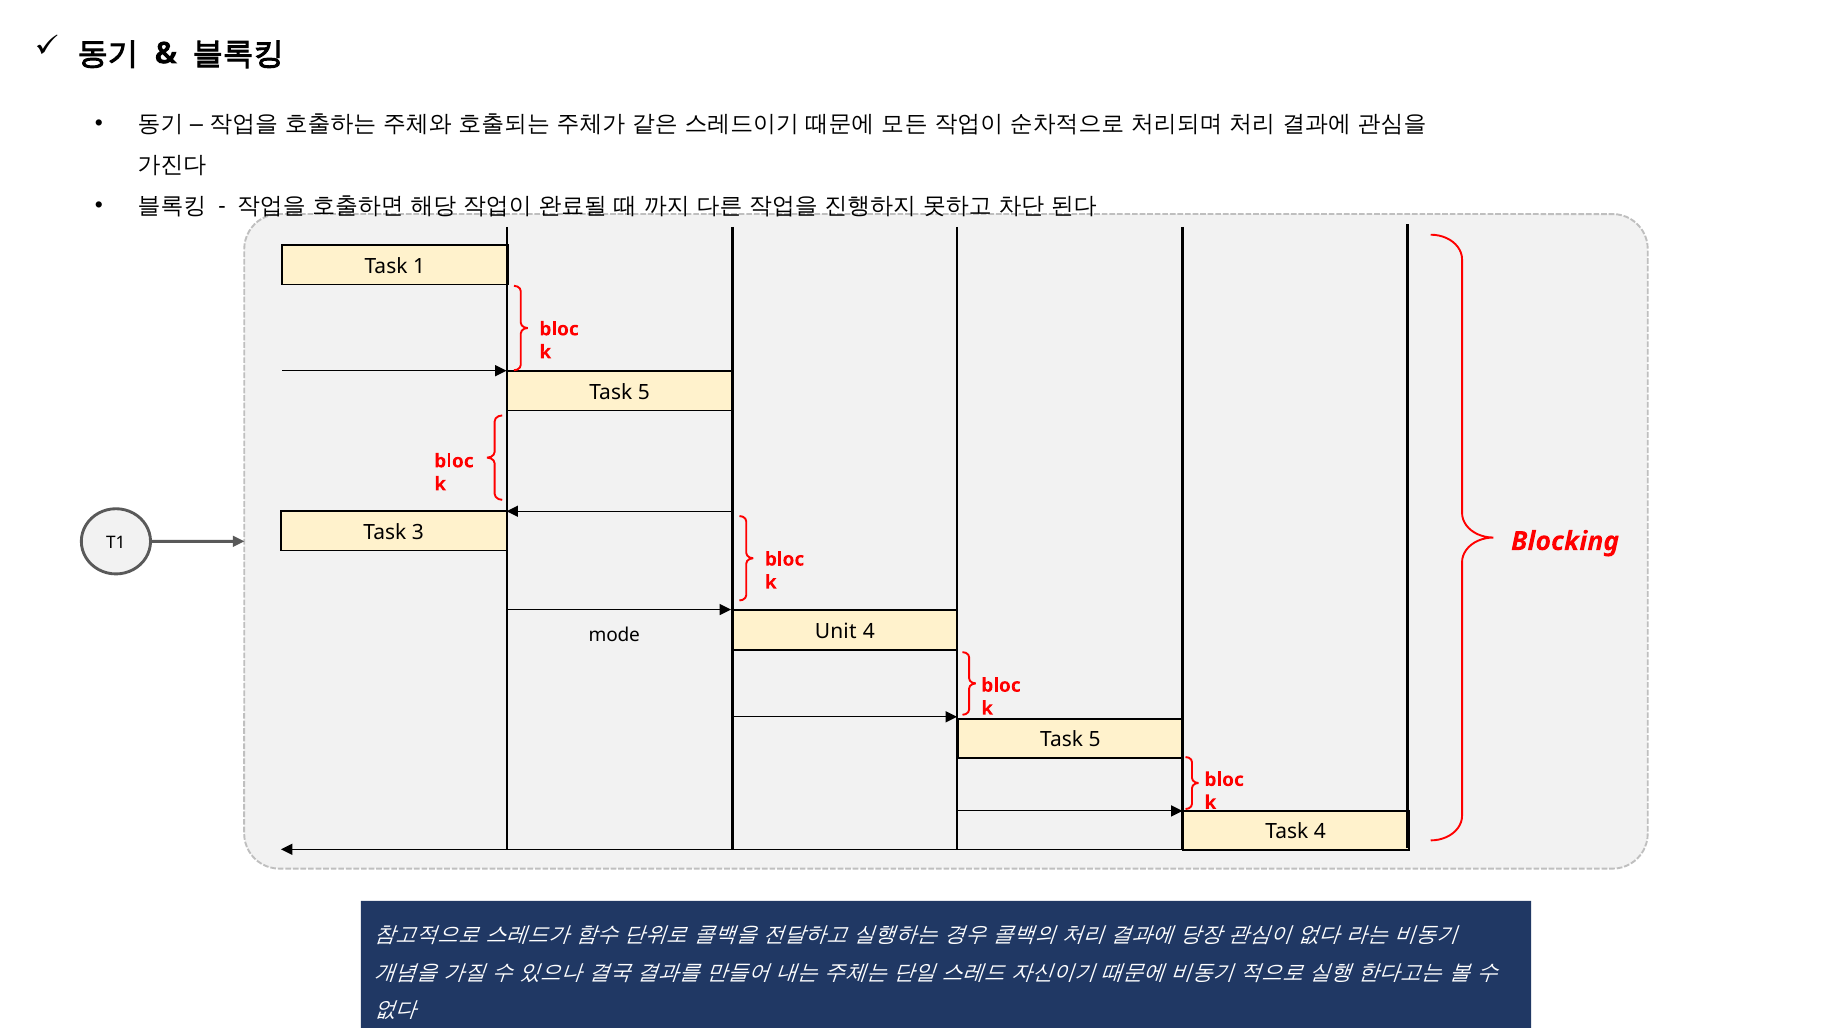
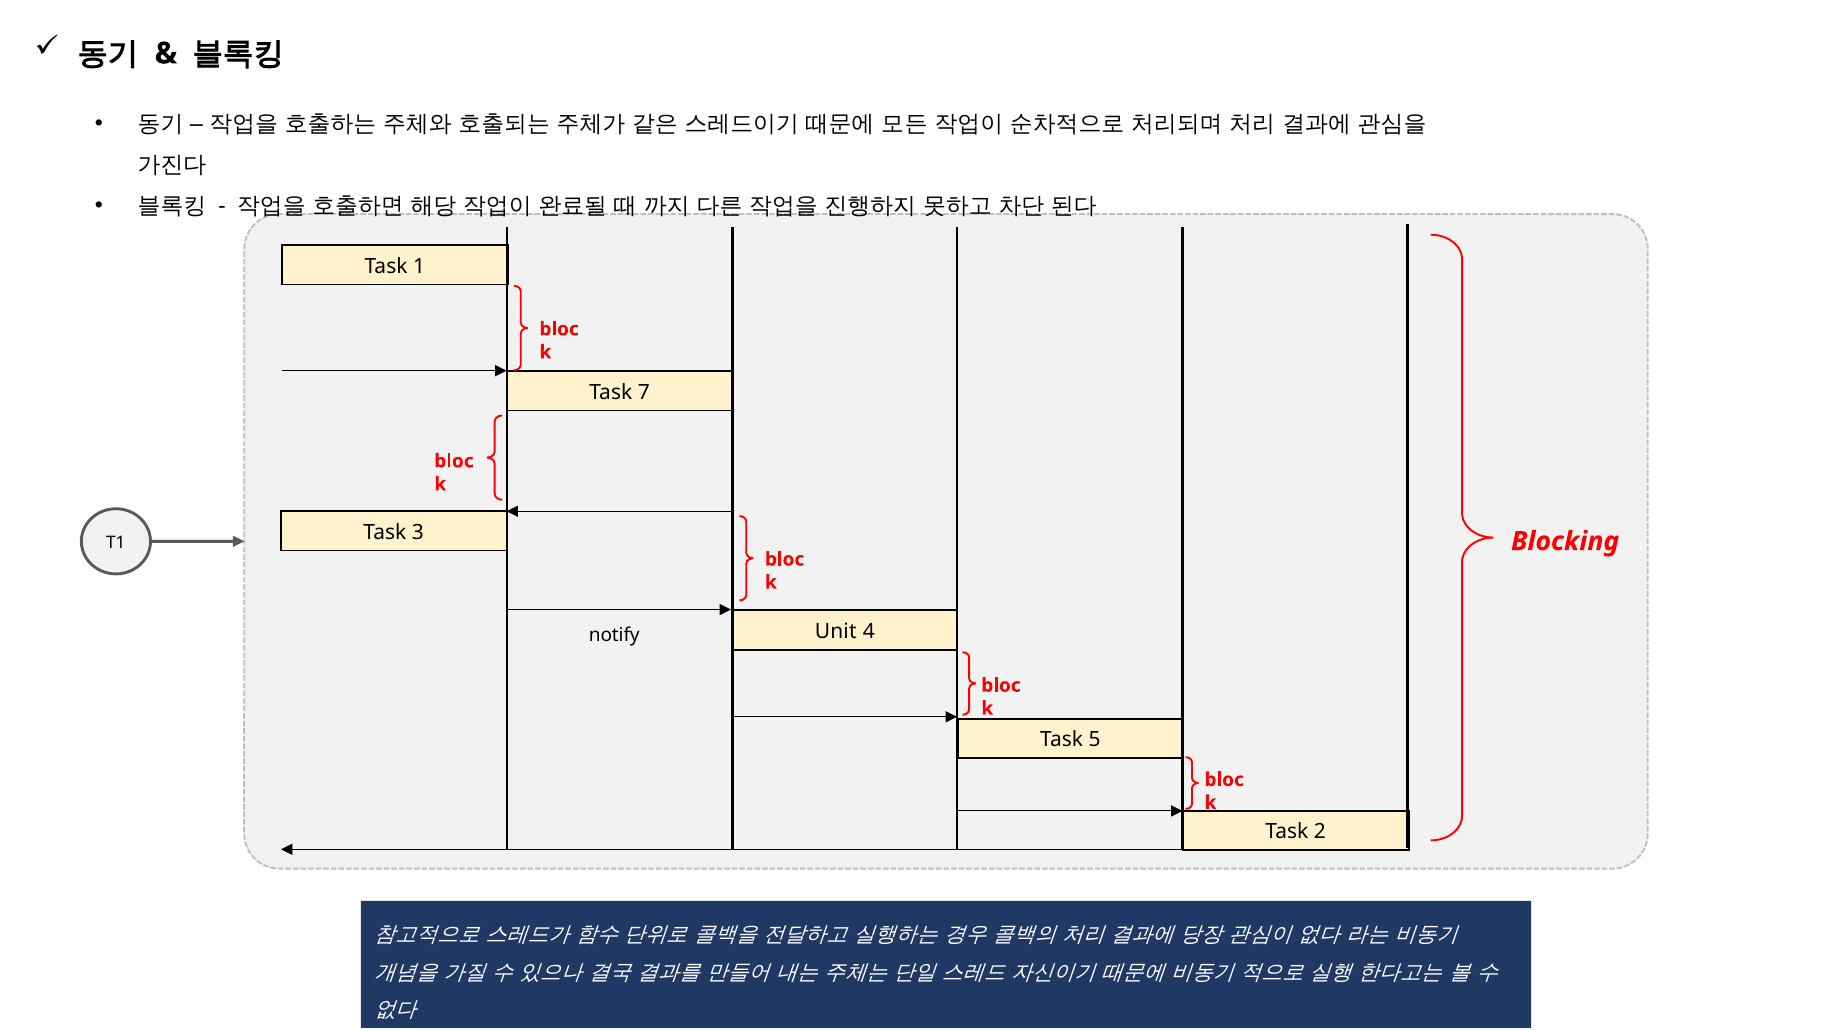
5 at (644, 392): 5 -> 7
mode: mode -> notify
Task 4: 4 -> 2
